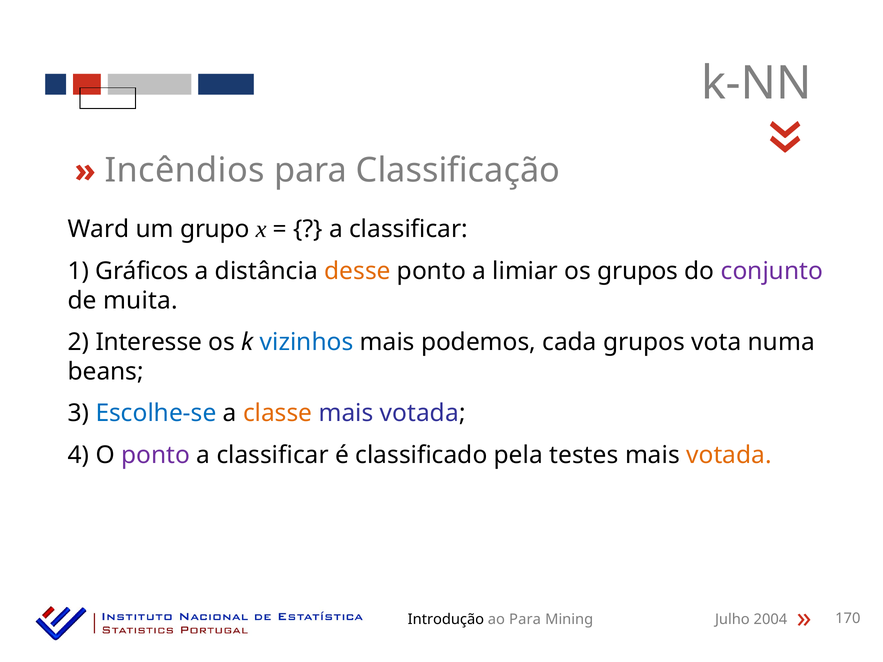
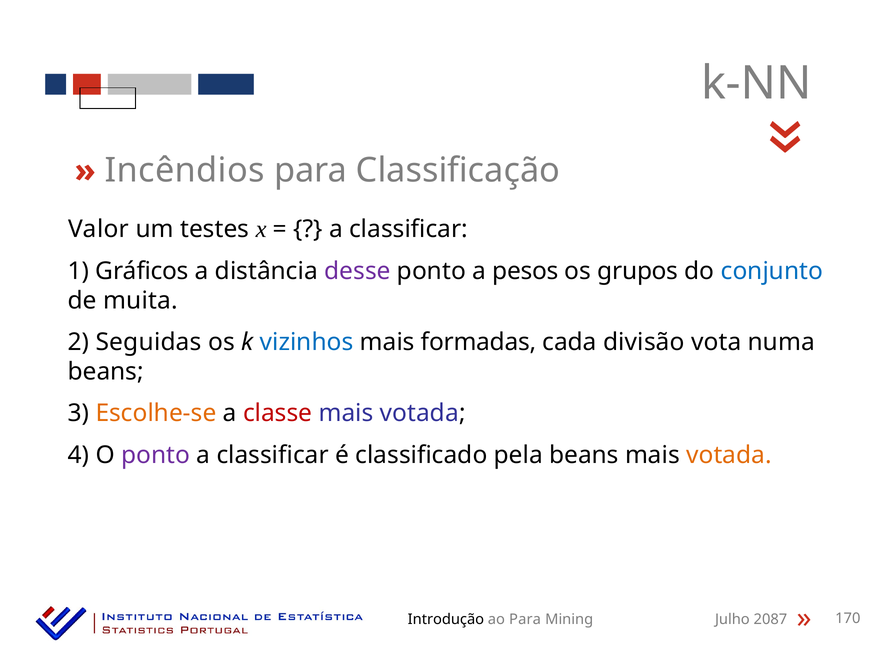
Ward: Ward -> Valor
grupo: grupo -> testes
desse colour: orange -> purple
limiar: limiar -> pesos
conjunto colour: purple -> blue
Interesse: Interesse -> Seguidas
podemos: podemos -> formadas
cada grupos: grupos -> divisão
Escolhe-se colour: blue -> orange
classe colour: orange -> red
pela testes: testes -> beans
2004: 2004 -> 2087
